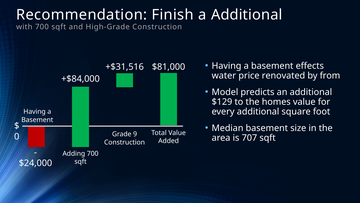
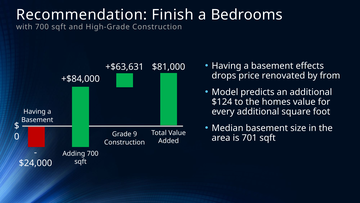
a Additional: Additional -> Bedrooms
+$31,516: +$31,516 -> +$63,631
water: water -> drops
$129: $129 -> $124
707: 707 -> 701
